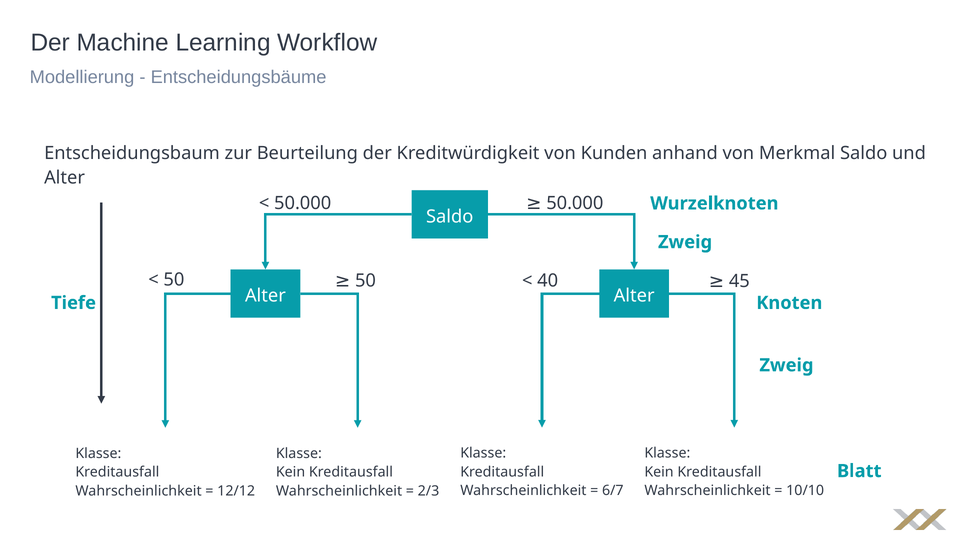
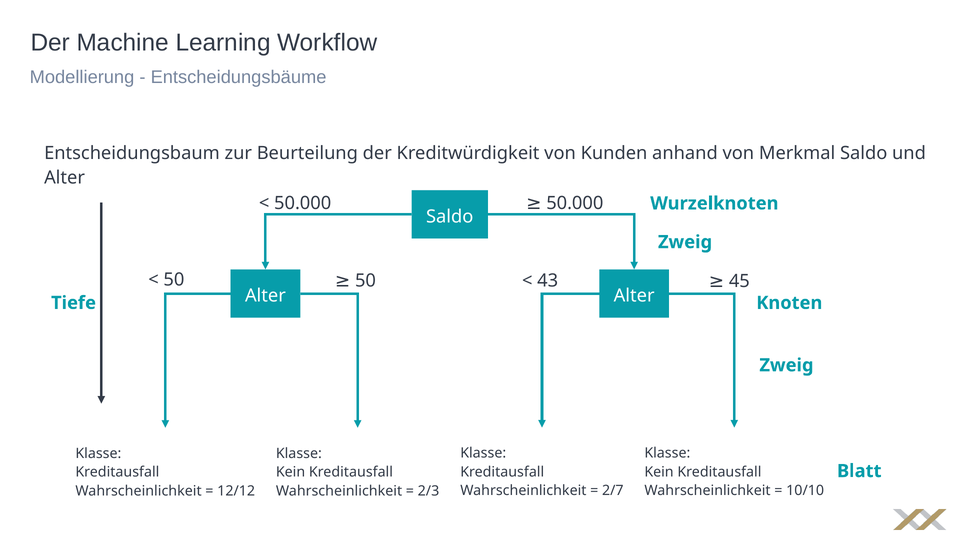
40: 40 -> 43
6/7: 6/7 -> 2/7
